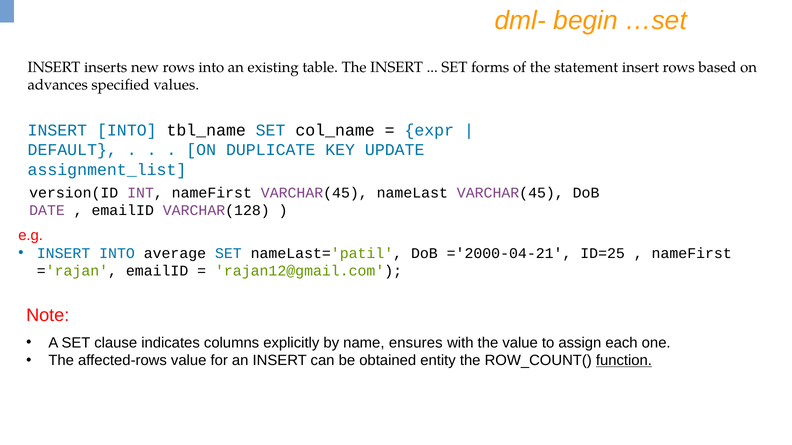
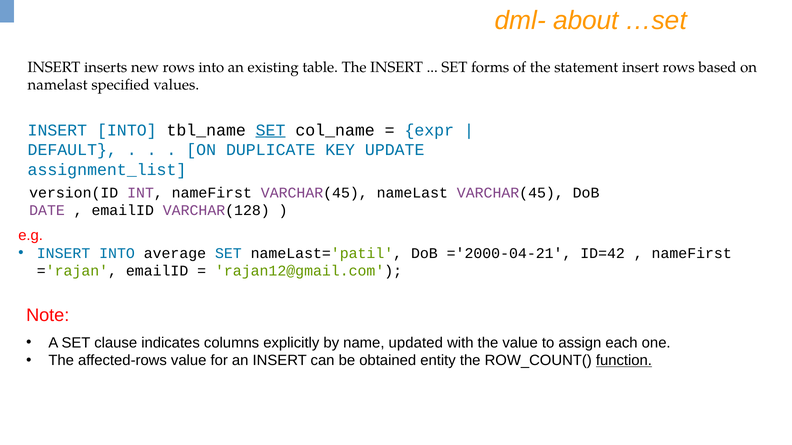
begin: begin -> about
advances at (58, 85): advances -> namelast
SET at (271, 130) underline: none -> present
ID=25: ID=25 -> ID=42
ensures: ensures -> updated
